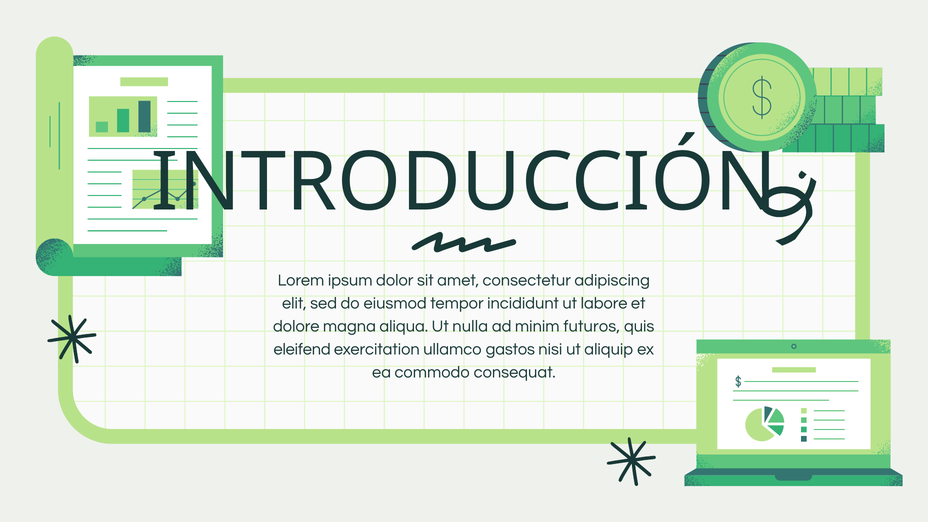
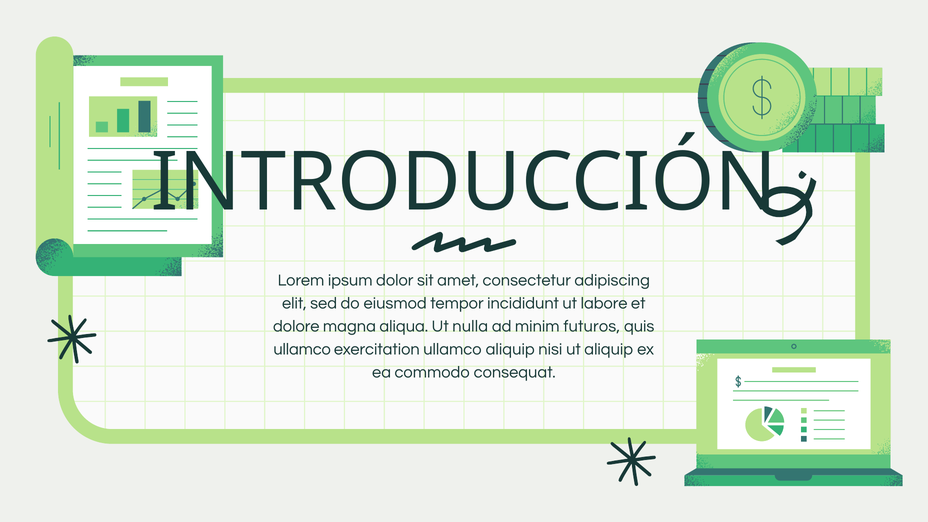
eleifend at (302, 349): eleifend -> ullamco
ullamco gastos: gastos -> aliquip
